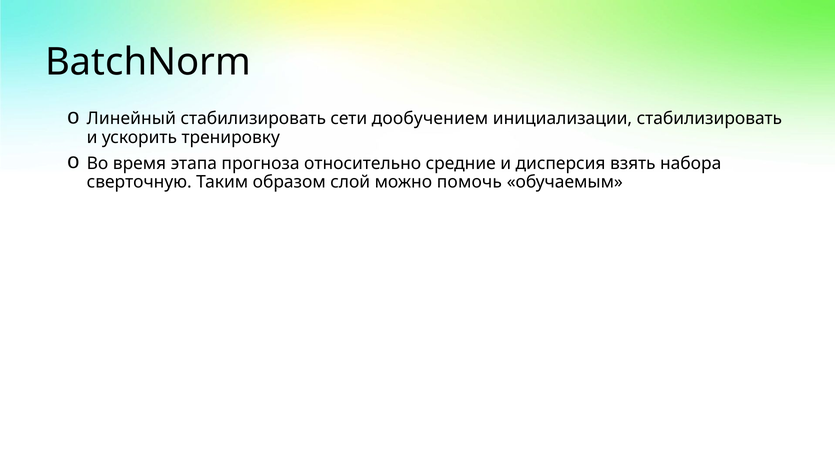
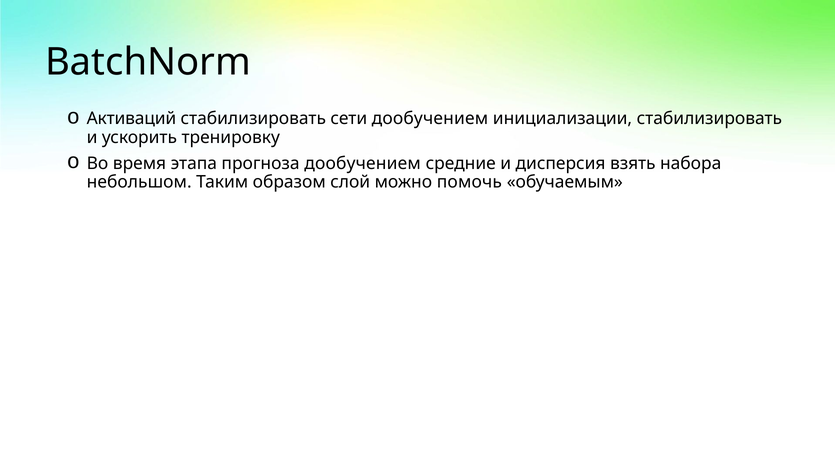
Линейный: Линейный -> Активаций
прогноза относительно: относительно -> дообучением
сверточную: сверточную -> небольшом
